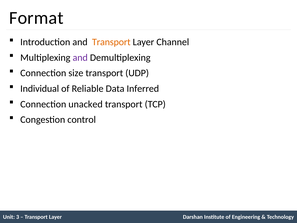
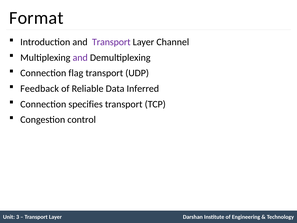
Transport at (111, 42) colour: orange -> purple
size: size -> flag
Individual: Individual -> Feedback
unacked: unacked -> specifies
